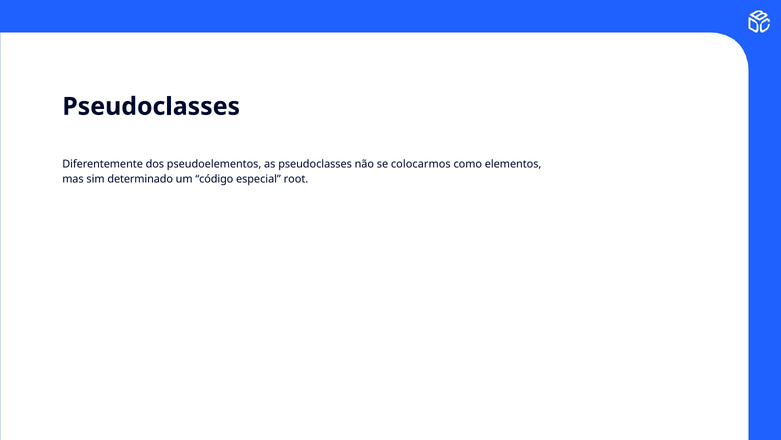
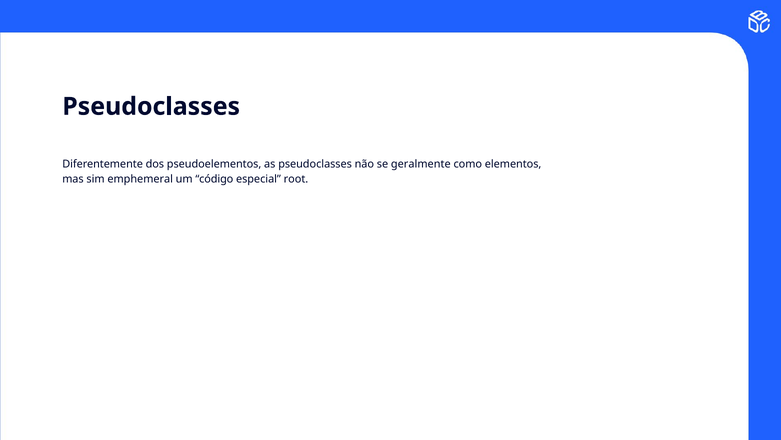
colocarmos: colocarmos -> geralmente
determinado: determinado -> emphemeral
